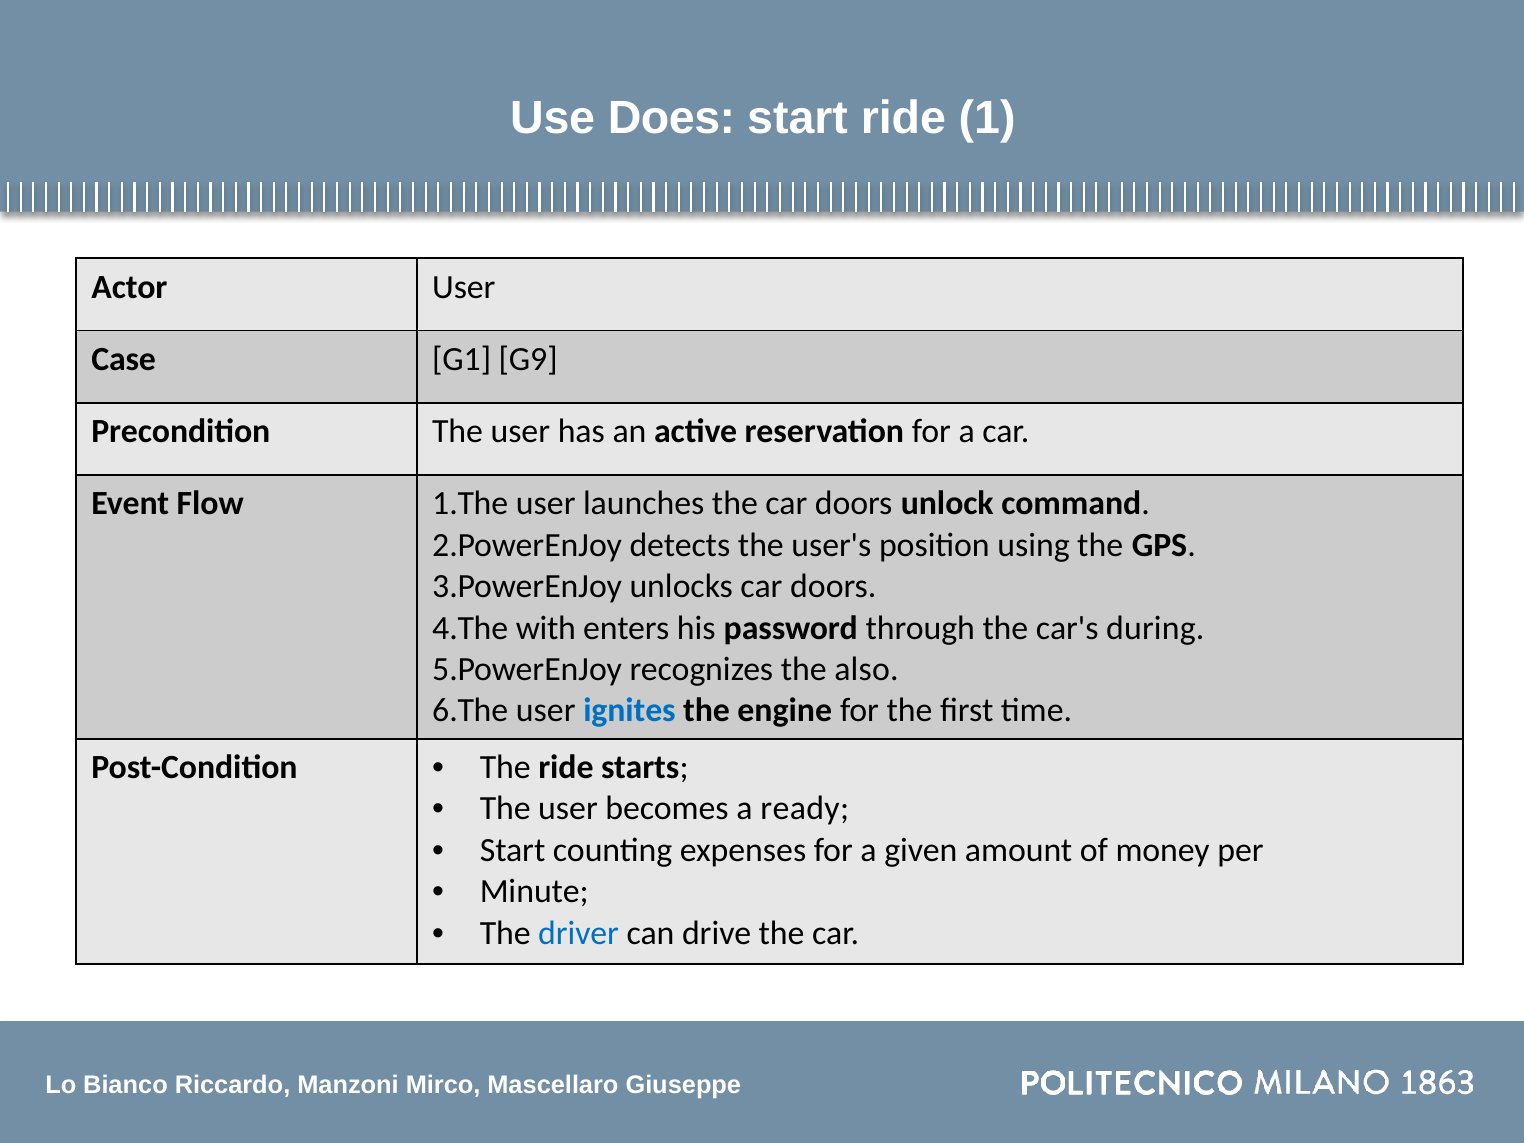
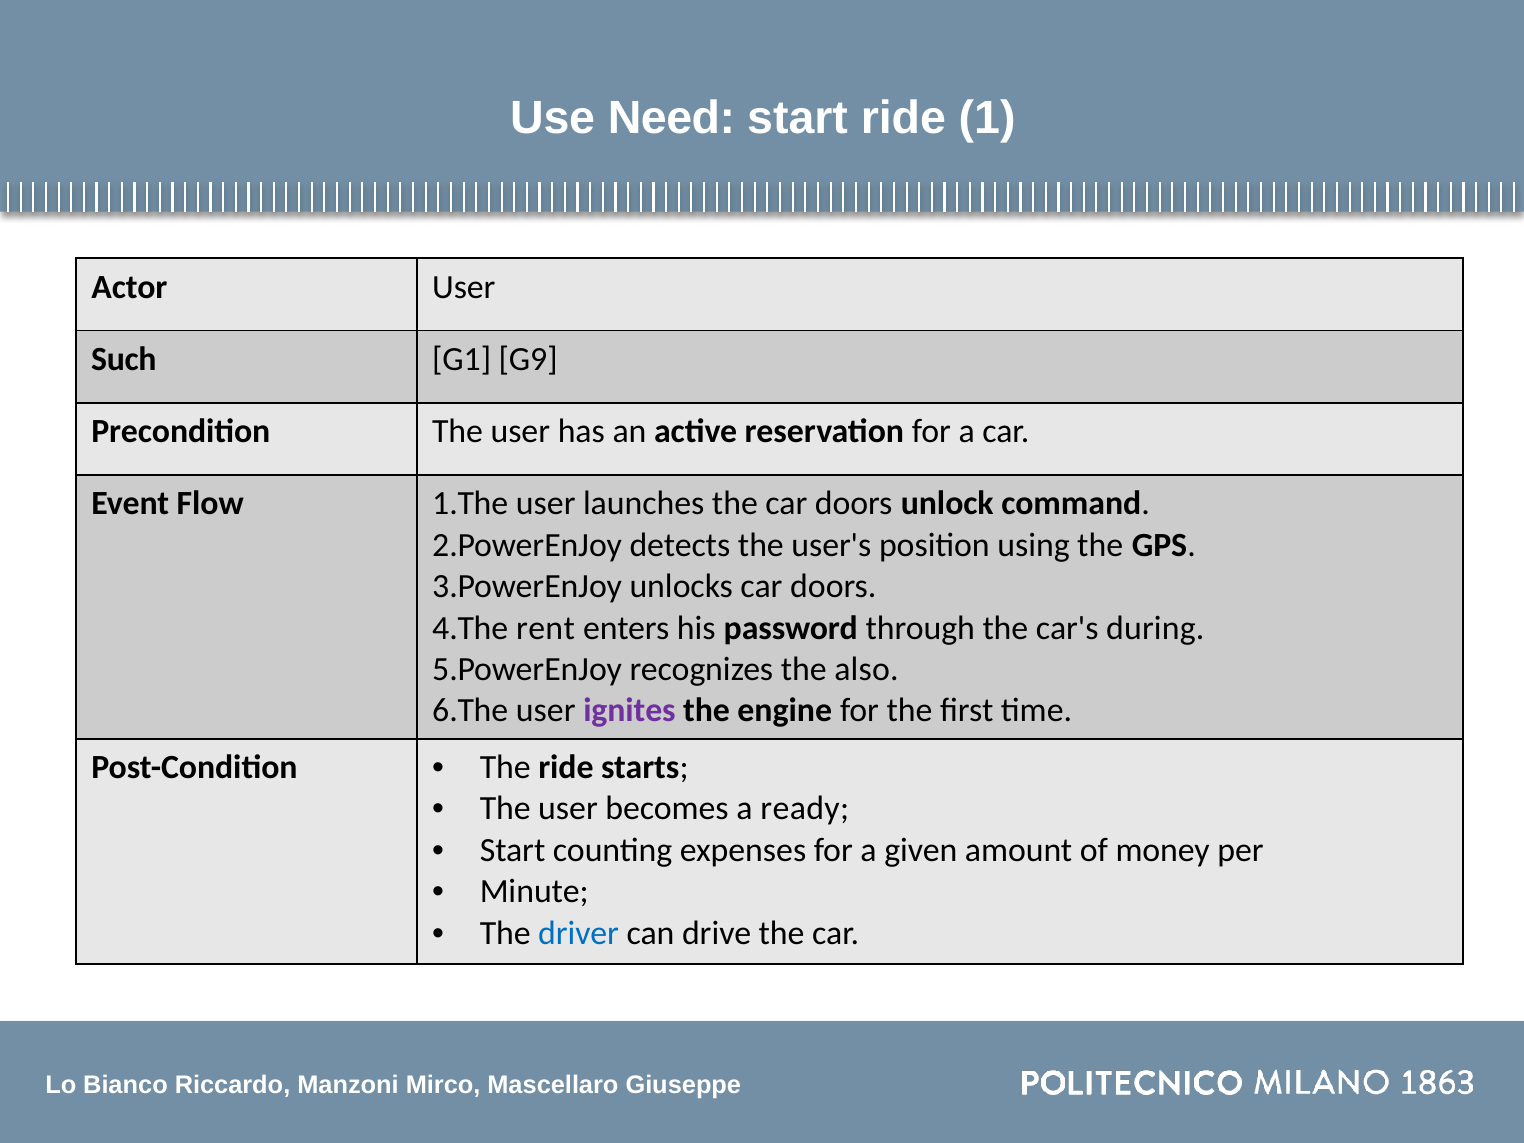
Does: Does -> Need
Case: Case -> Such
with: with -> rent
ignites colour: blue -> purple
